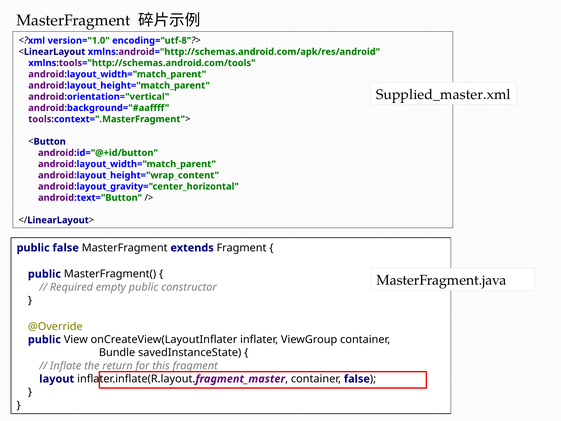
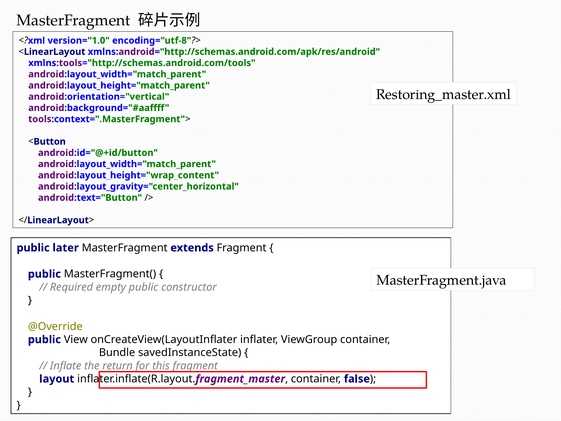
Supplied_master.xml: Supplied_master.xml -> Restoring_master.xml
public false: false -> later
